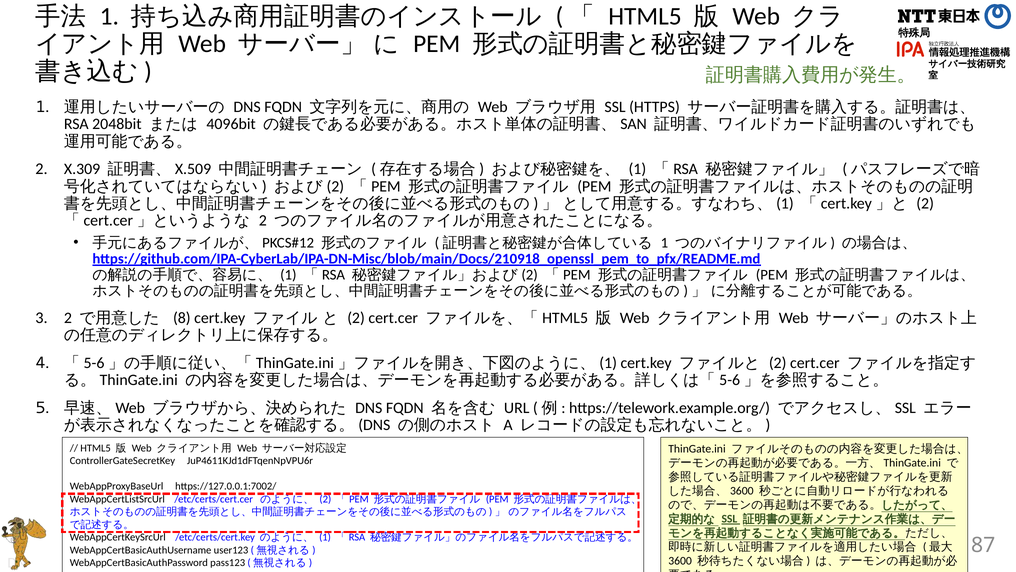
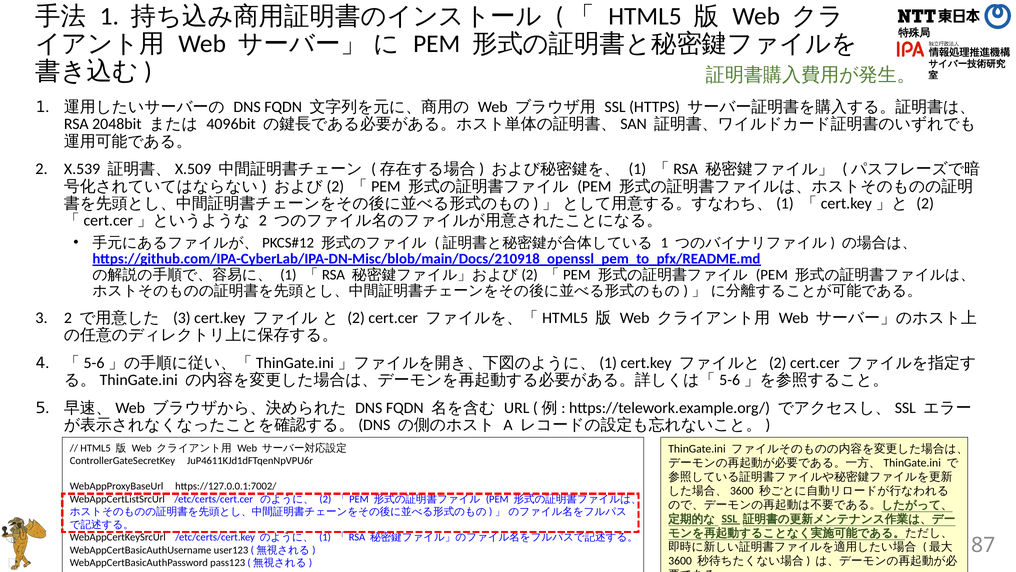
X.309: X.309 -> X.539
8 at (182, 318): 8 -> 3
